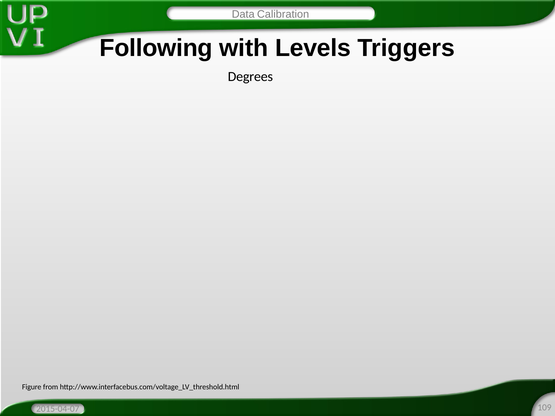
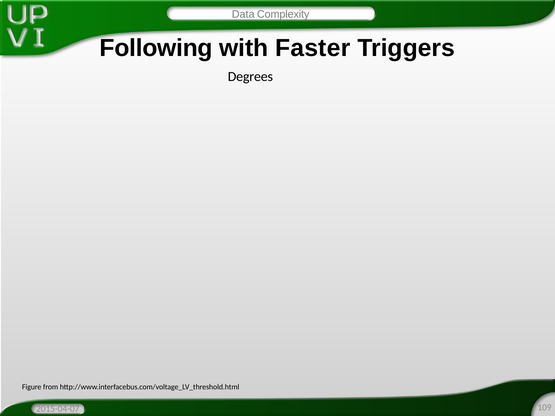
Calibration: Calibration -> Complexity
Levels: Levels -> Faster
